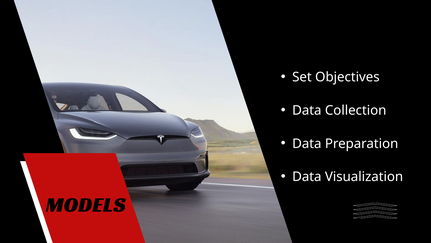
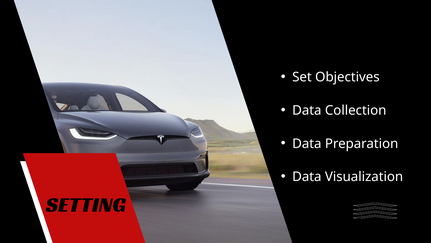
MODELS: MODELS -> SETTING
